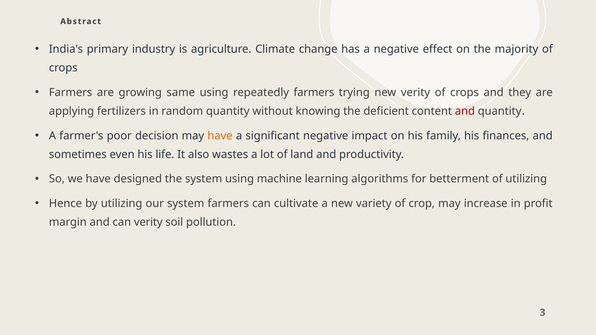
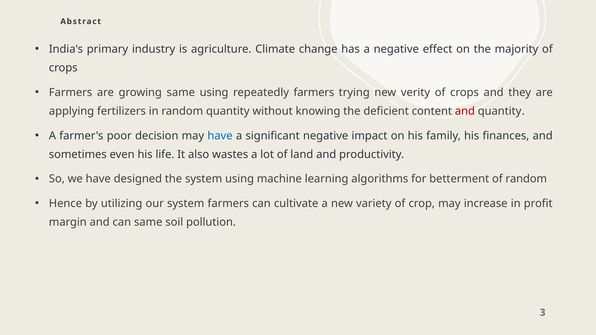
have at (220, 136) colour: orange -> blue
of utilizing: utilizing -> random
can verity: verity -> same
